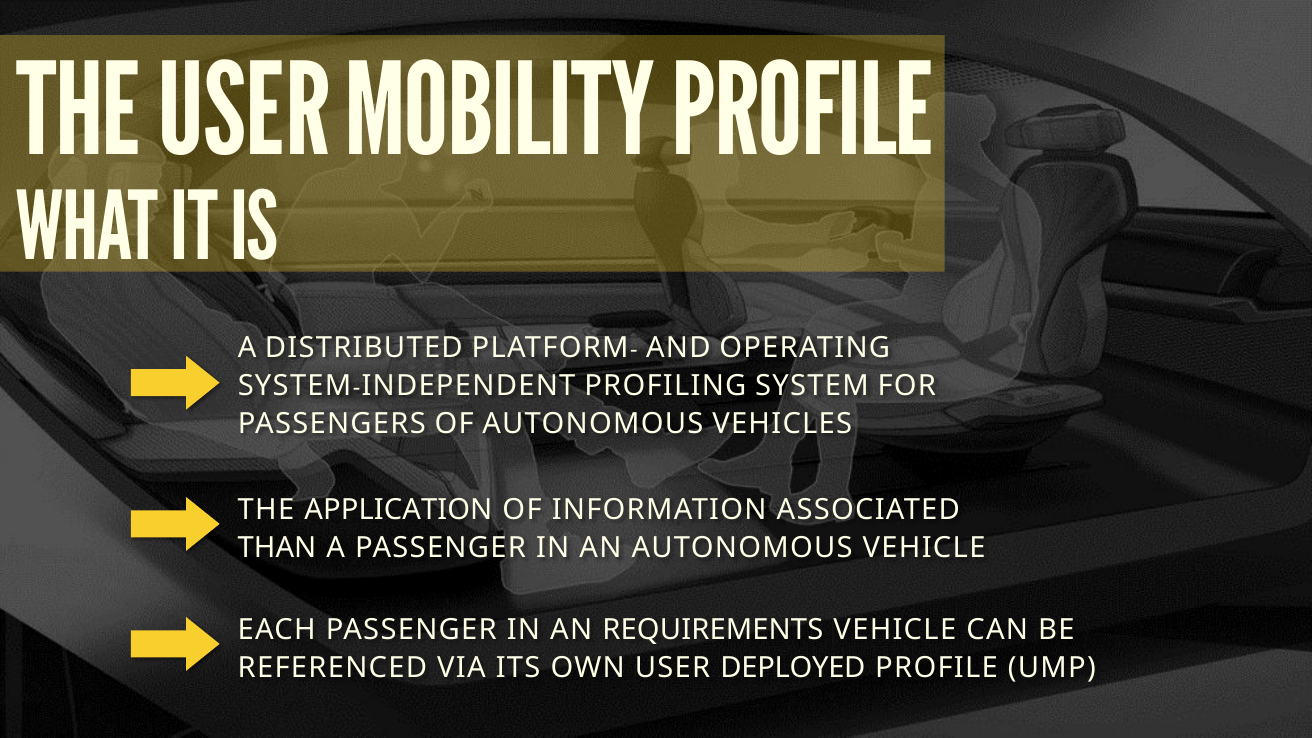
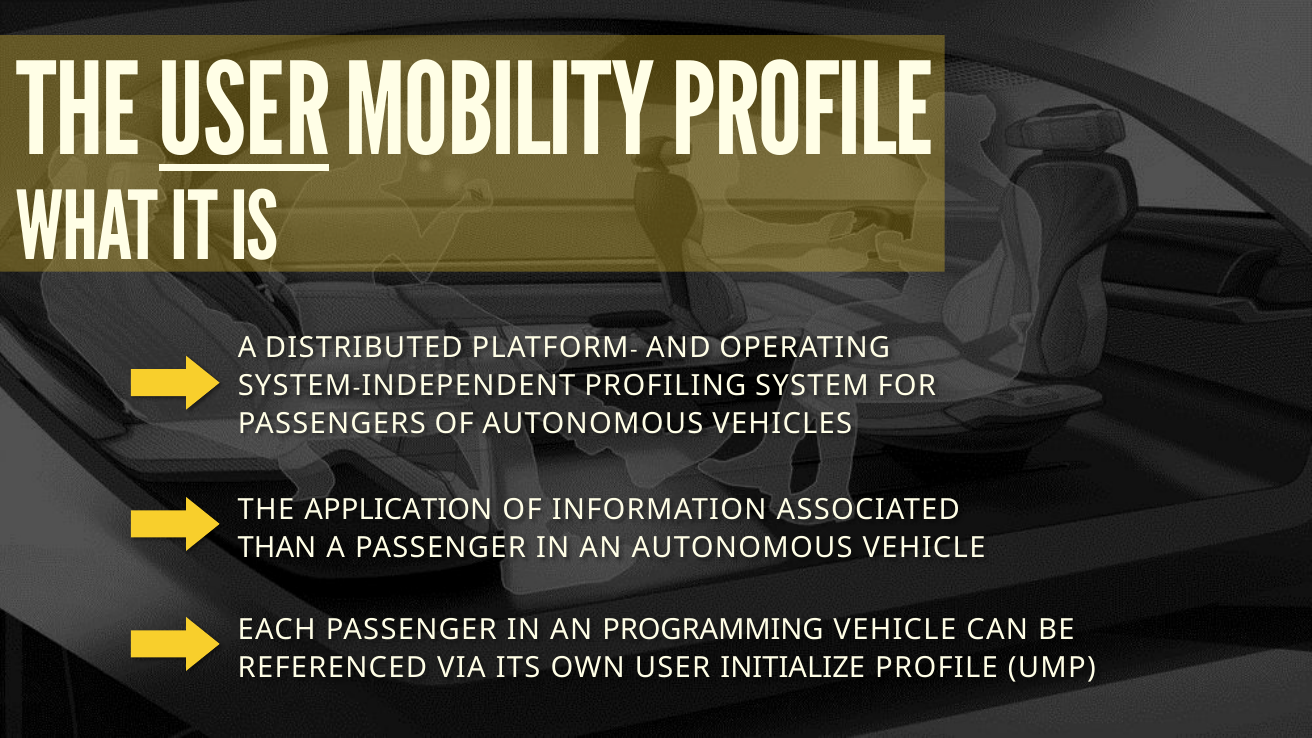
USER at (245, 113) underline: none -> present
REQUIREMENTS: REQUIREMENTS -> PROGRAMMING
DEPLOYED: DEPLOYED -> INITIALIZE
